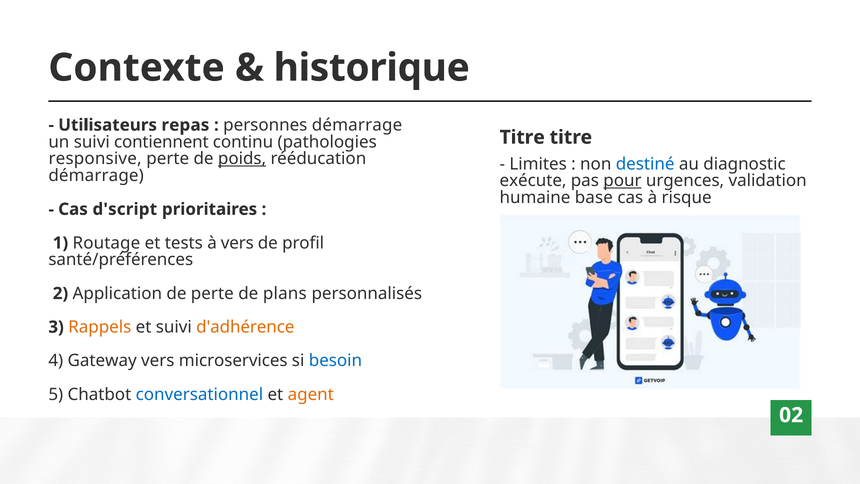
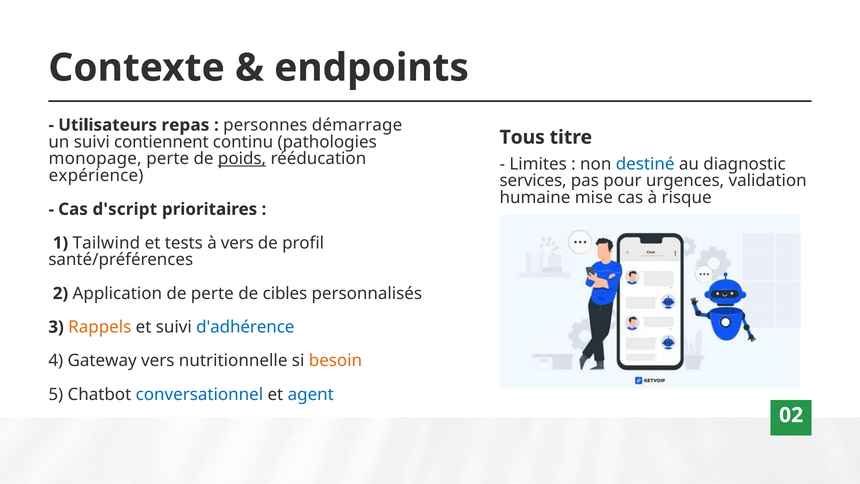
historique: historique -> endpoints
Titre at (522, 137): Titre -> Tous
responsive: responsive -> monopage
démarrage at (96, 175): démarrage -> expérience
exécute: exécute -> services
pour underline: present -> none
base: base -> mise
Routage: Routage -> Tailwind
plans: plans -> cibles
d'adhérence colour: orange -> blue
microservices: microservices -> nutritionnelle
besoin colour: blue -> orange
agent colour: orange -> blue
